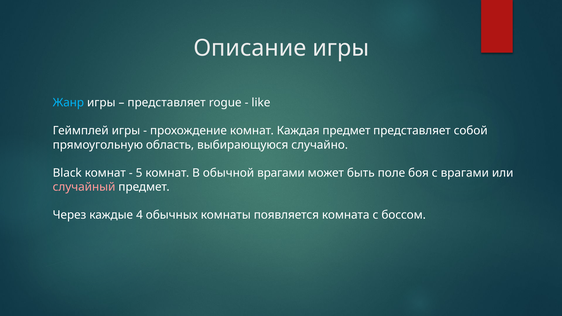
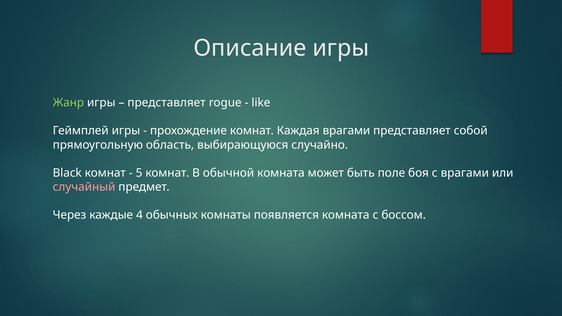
Жанр colour: light blue -> light green
Каждая предмет: предмет -> врагами
обычной врагами: врагами -> комната
